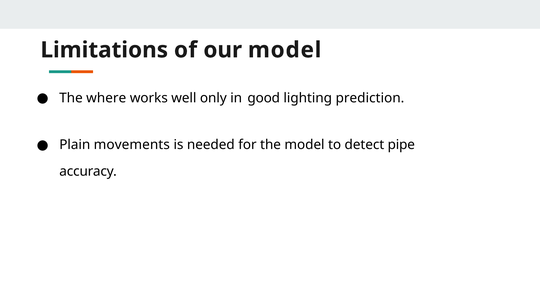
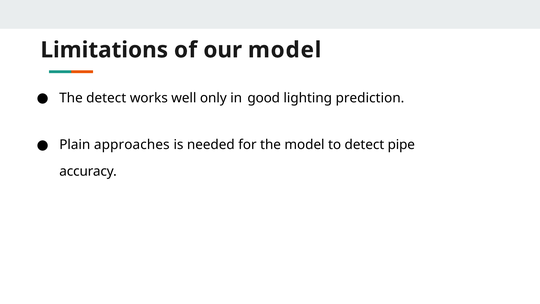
The where: where -> detect
movements: movements -> approaches
